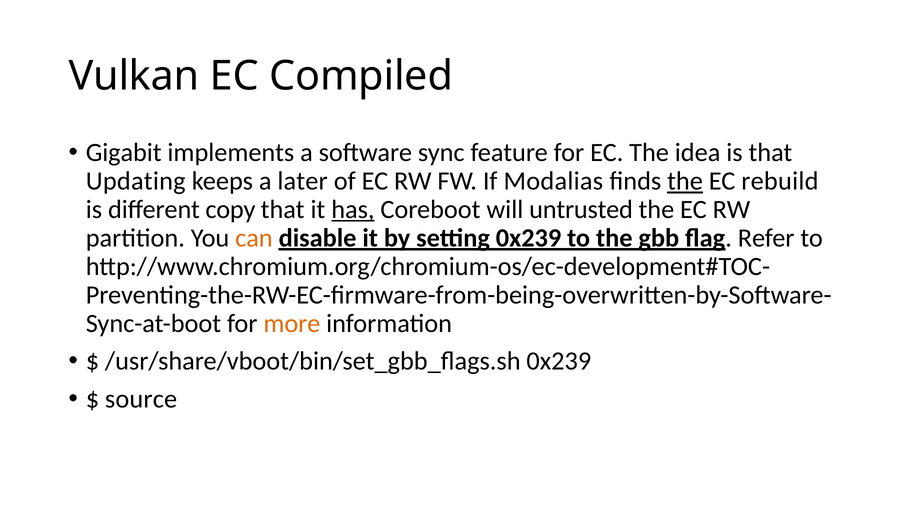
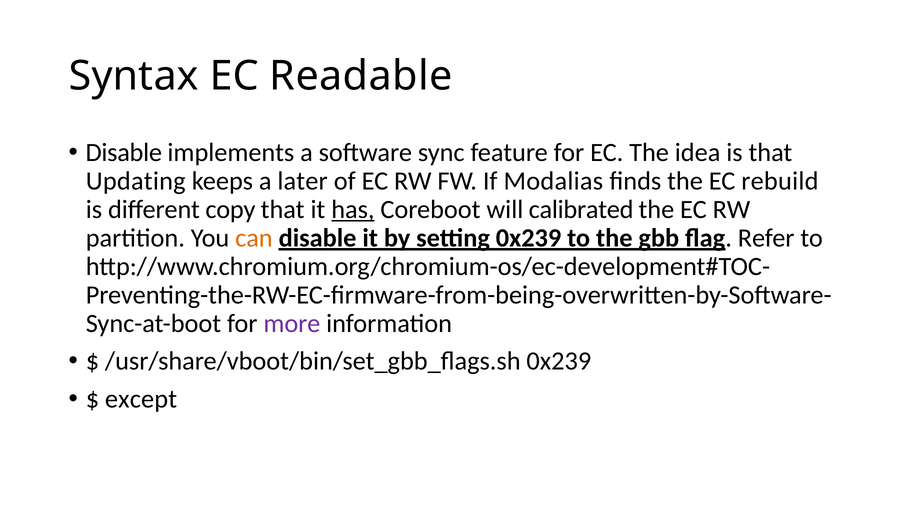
Vulkan: Vulkan -> Syntax
Compiled: Compiled -> Readable
Gigabit at (124, 153): Gigabit -> Disable
the at (685, 181) underline: present -> none
untrusted: untrusted -> calibrated
more colour: orange -> purple
source: source -> except
